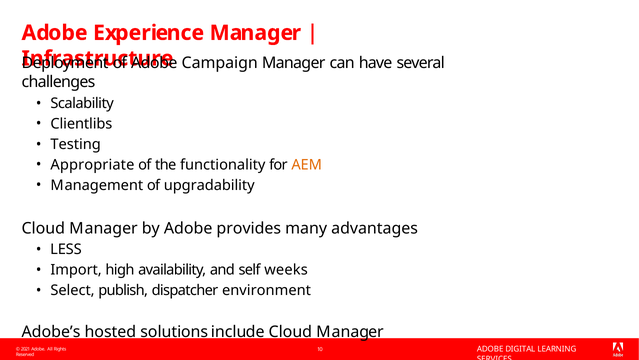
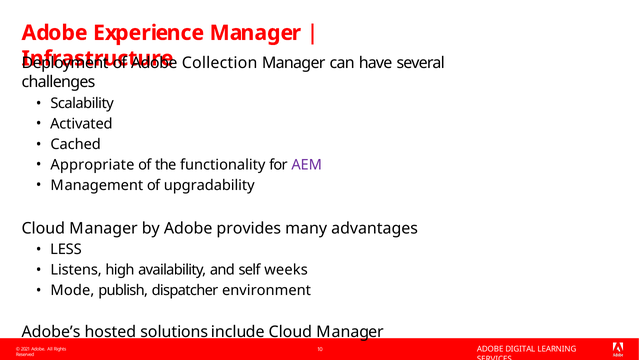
Campaign: Campaign -> Collection
Clientlibs: Clientlibs -> Activated
Testing: Testing -> Cached
AEM colour: orange -> purple
Import: Import -> Listens
Select: Select -> Mode
